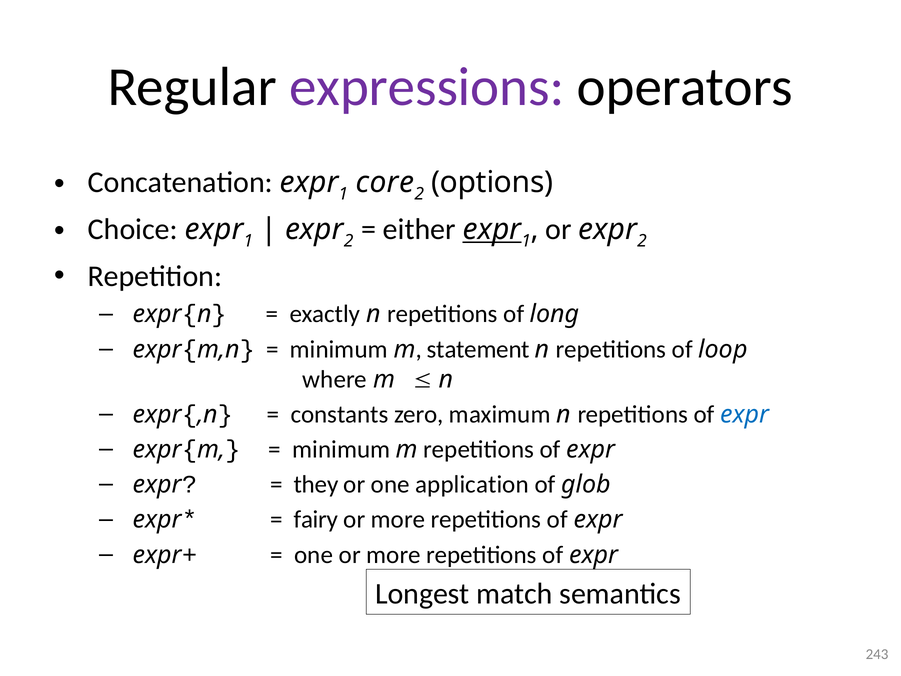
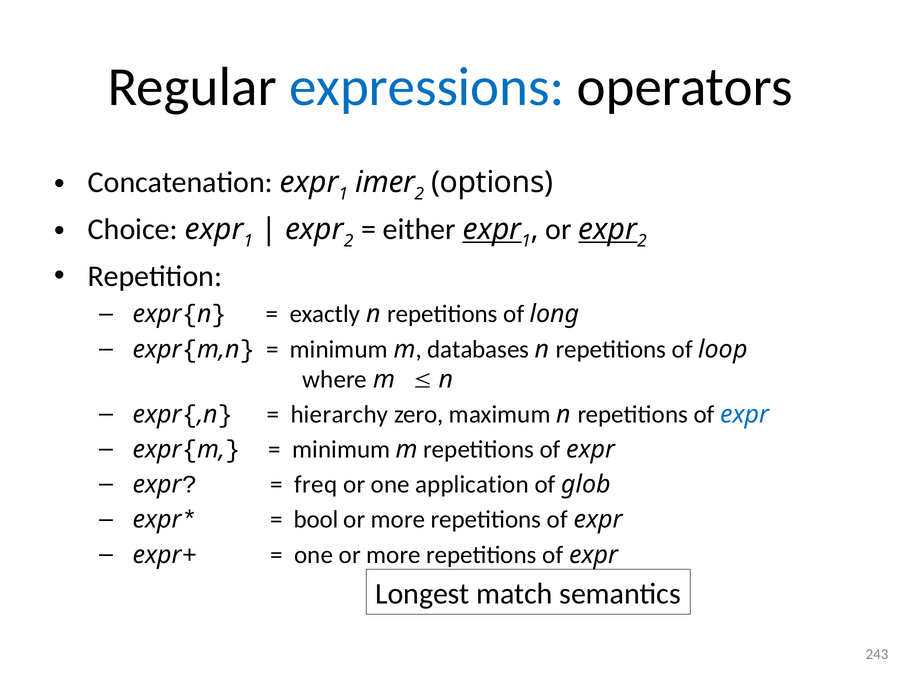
expressions colour: purple -> blue
core: core -> imer
expr at (608, 229) underline: none -> present
statement: statement -> databases
constants: constants -> hierarchy
they: they -> freq
fairy: fairy -> bool
